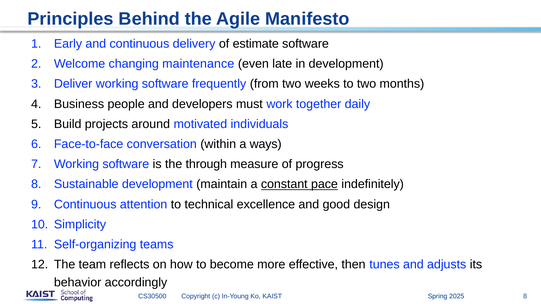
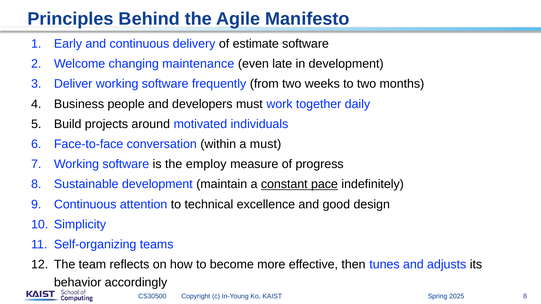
a ways: ways -> must
through: through -> employ
